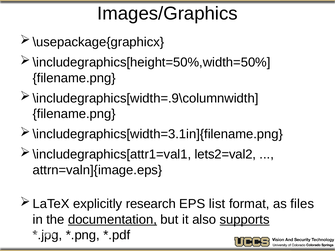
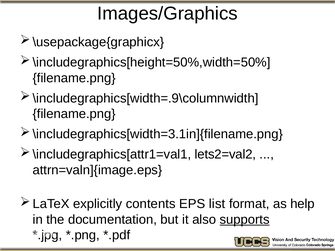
research: research -> contents
files: files -> help
documentation underline: present -> none
